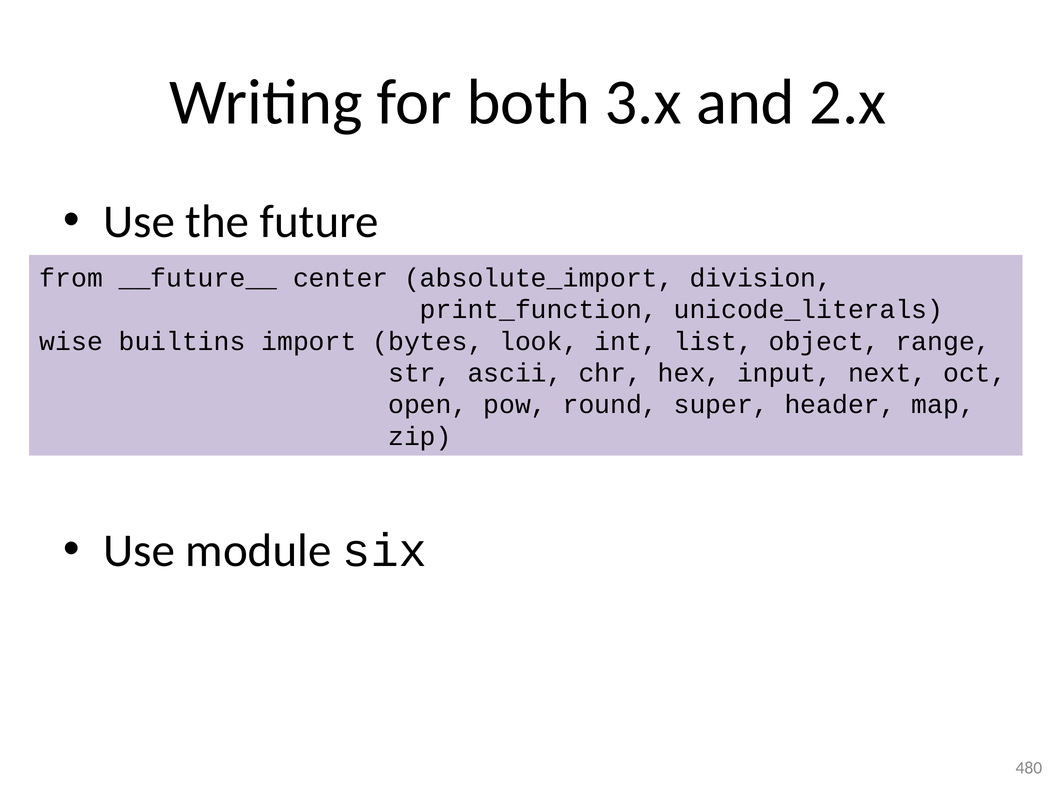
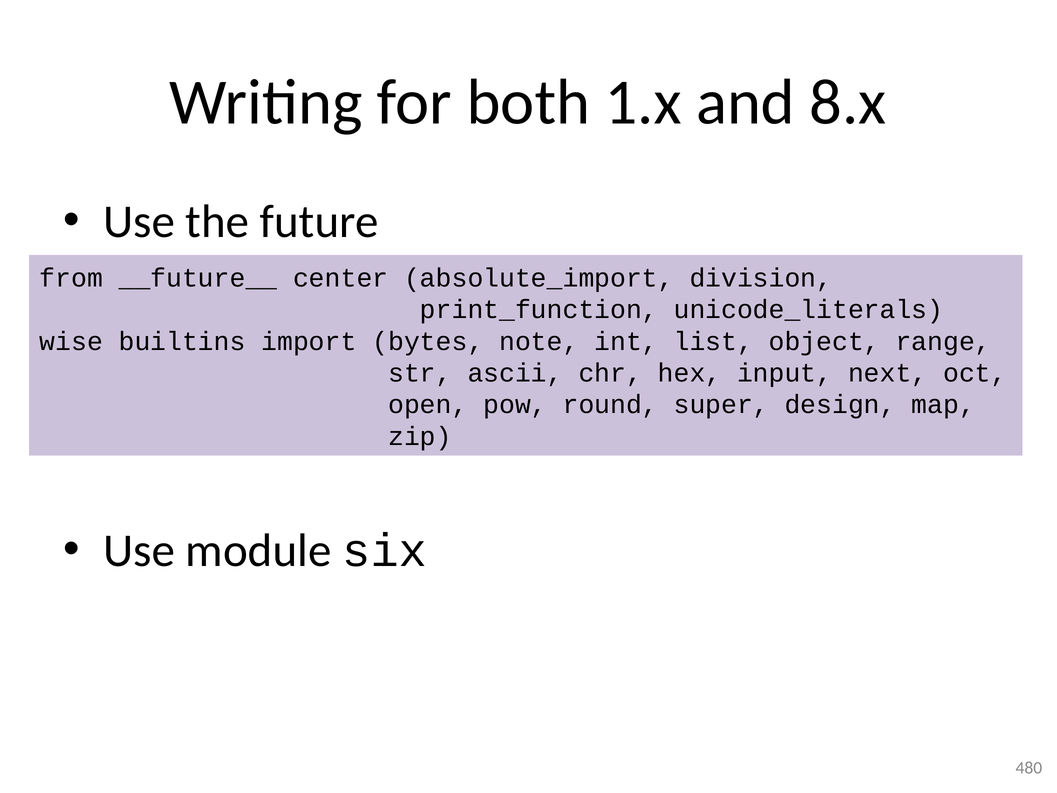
3.x: 3.x -> 1.x
2.x: 2.x -> 8.x
look: look -> note
header: header -> design
